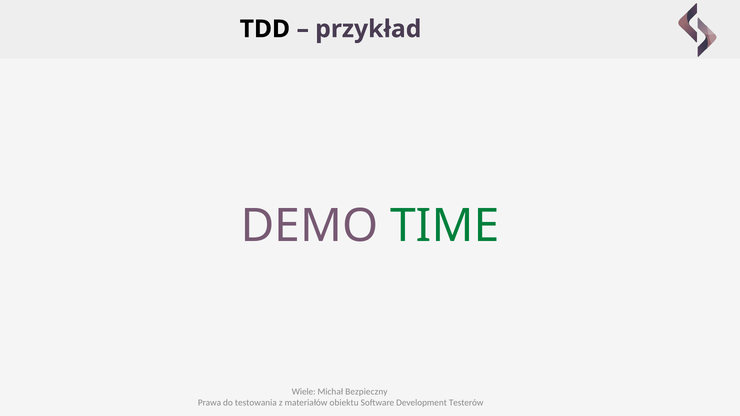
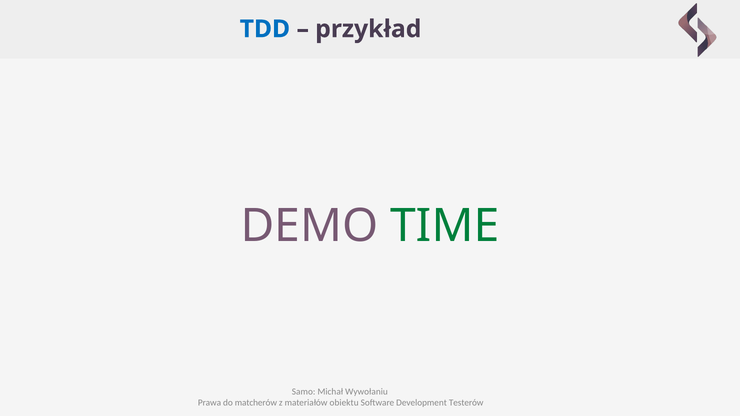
TDD colour: black -> blue
Wiele: Wiele -> Samo
Bezpieczny: Bezpieczny -> Wywołaniu
testowania: testowania -> matcherów
